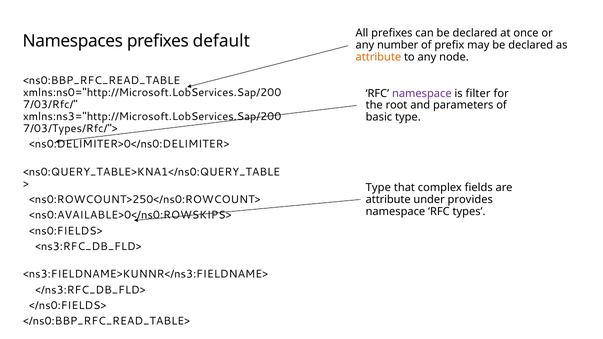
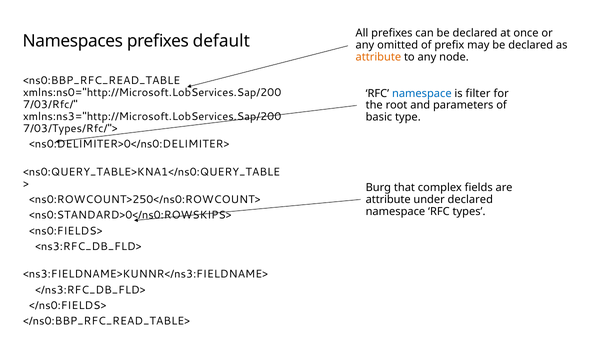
number: number -> omitted
namespace at (422, 93) colour: purple -> blue
Type at (378, 188): Type -> Burg
under provides: provides -> declared
<ns0:AVAILABLE>0</ns0:ROWSKIPS>: <ns0:AVAILABLE>0</ns0:ROWSKIPS> -> <ns0:STANDARD>0</ns0:ROWSKIPS>
